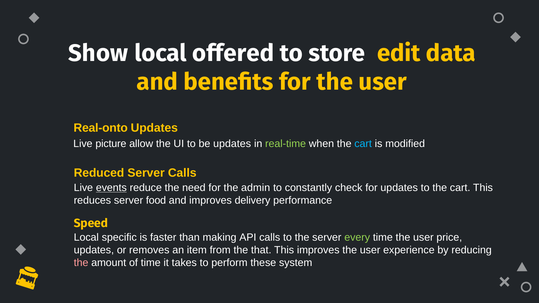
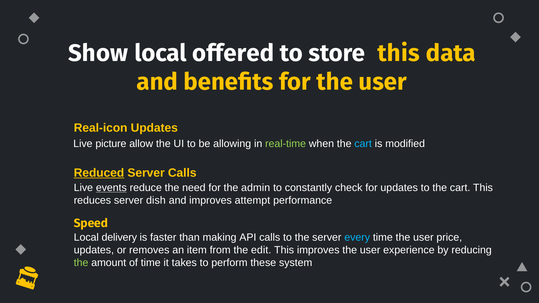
store edit: edit -> this
Real-onto: Real-onto -> Real-icon
be updates: updates -> allowing
Reduced underline: none -> present
food: food -> dish
delivery: delivery -> attempt
specific: specific -> delivery
every colour: light green -> light blue
that: that -> edit
the at (81, 263) colour: pink -> light green
